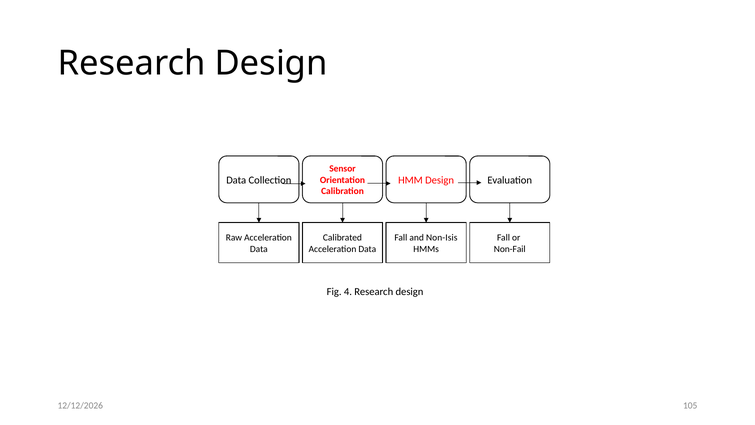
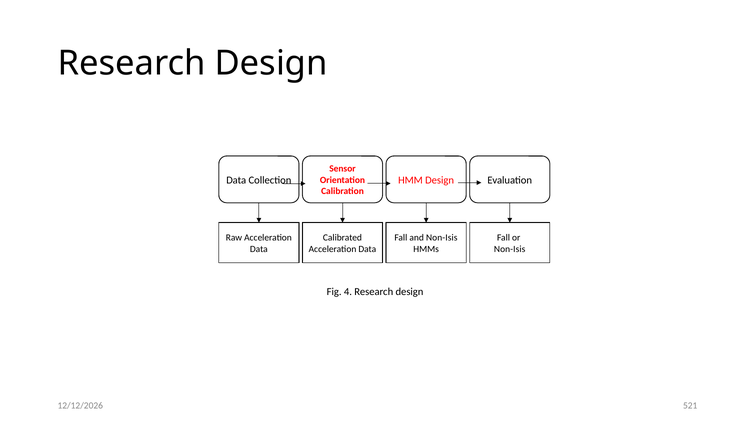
Non-Fail at (510, 249): Non-Fail -> Non-Isis
105: 105 -> 521
